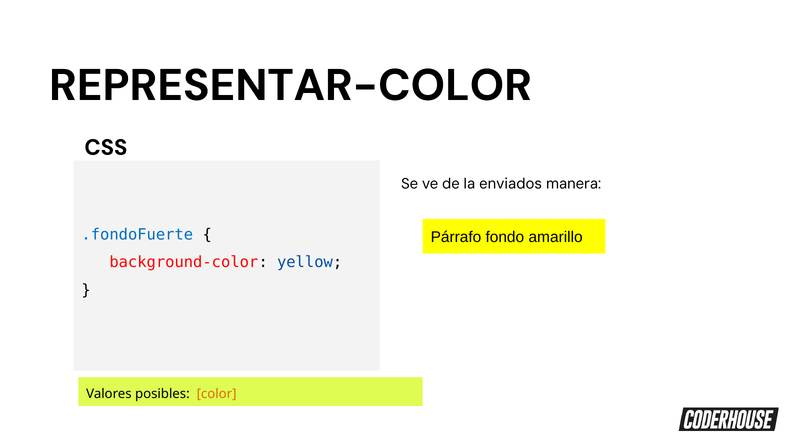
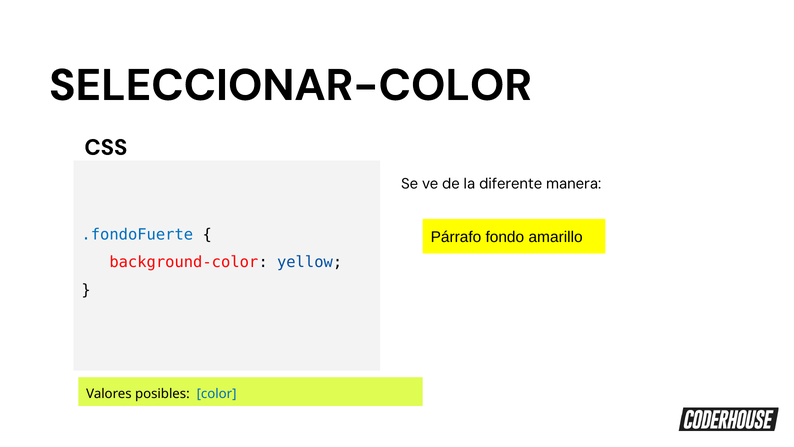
REPRESENTAR-COLOR: REPRESENTAR-COLOR -> SELECCIONAR-COLOR
enviados: enviados -> diferente
color colour: orange -> blue
